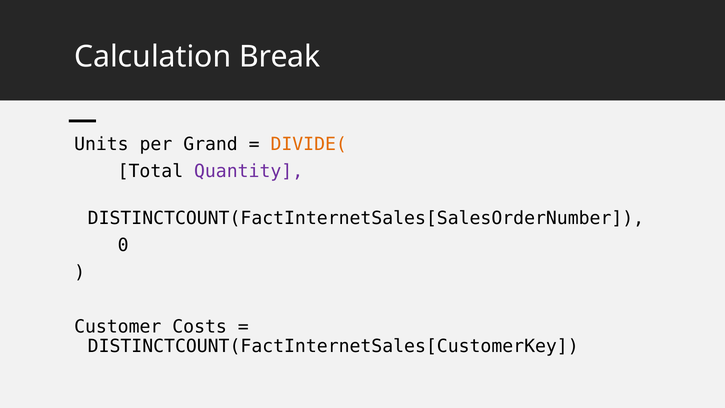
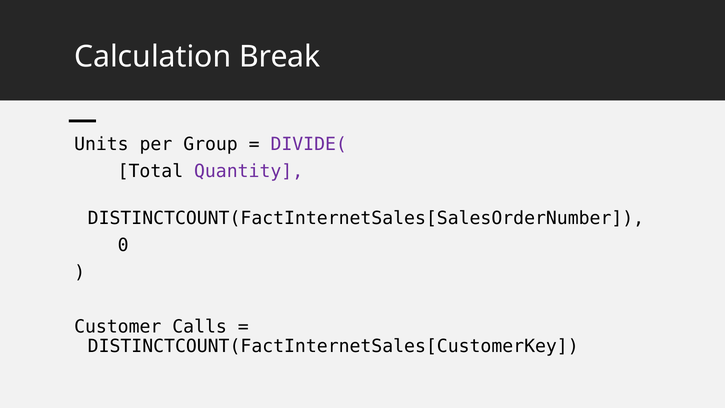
Grand: Grand -> Group
DIVIDE( colour: orange -> purple
Costs: Costs -> Calls
